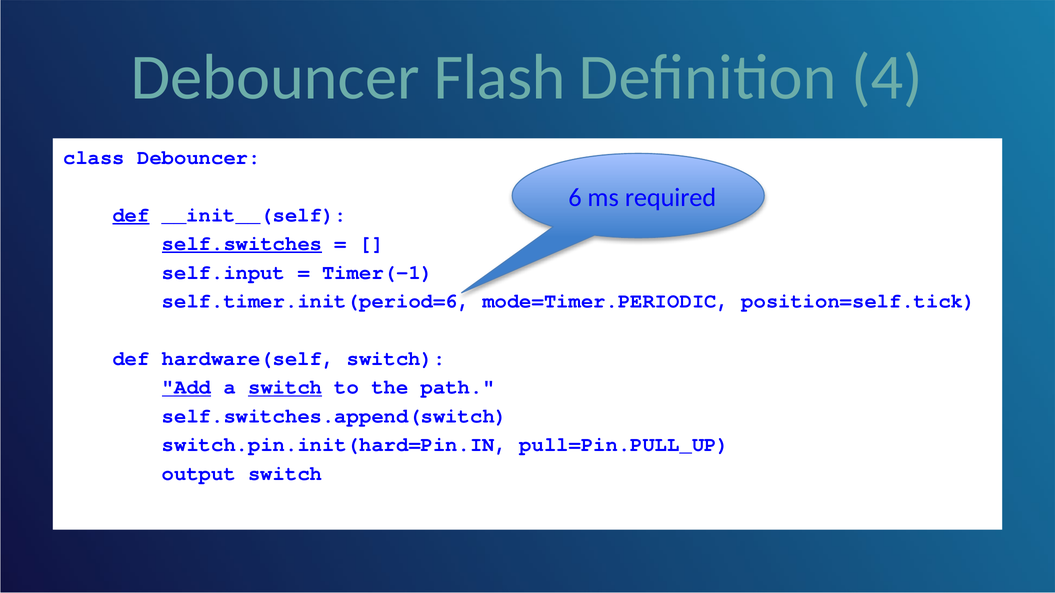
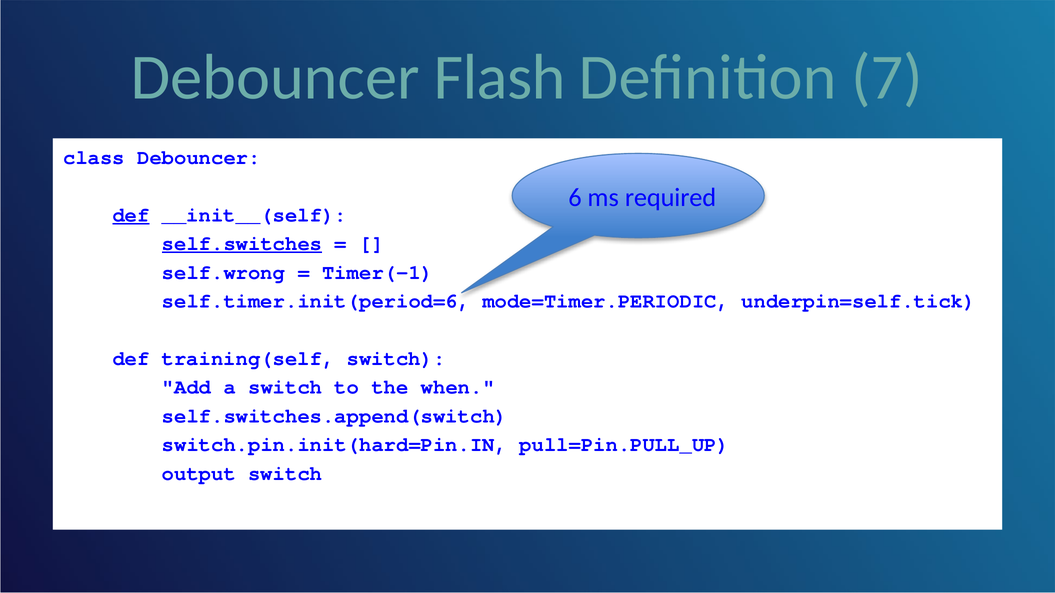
4: 4 -> 7
self.input: self.input -> self.wrong
position=self.tick: position=self.tick -> underpin=self.tick
hardware(self: hardware(self -> training(self
Add underline: present -> none
switch at (285, 387) underline: present -> none
path: path -> when
